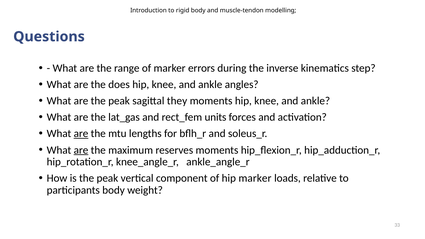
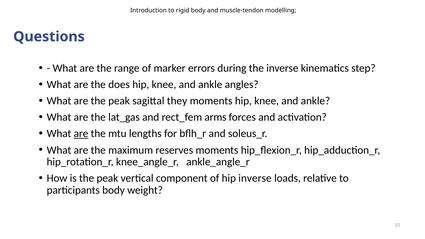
units: units -> arms
are at (81, 150) underline: present -> none
hip marker: marker -> inverse
